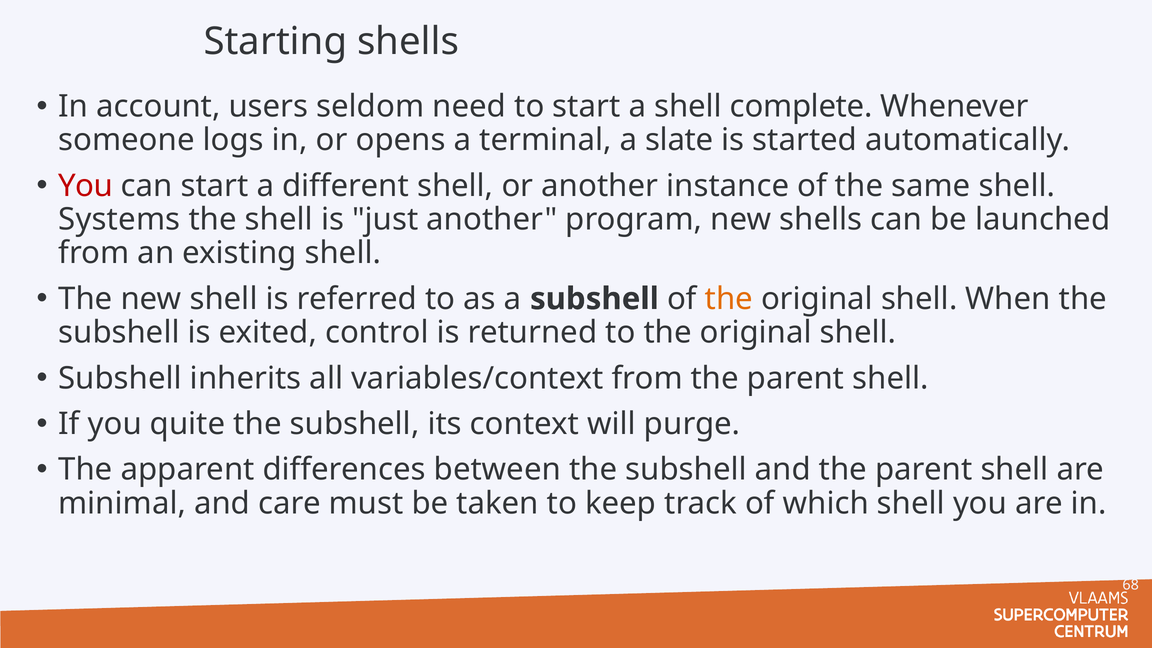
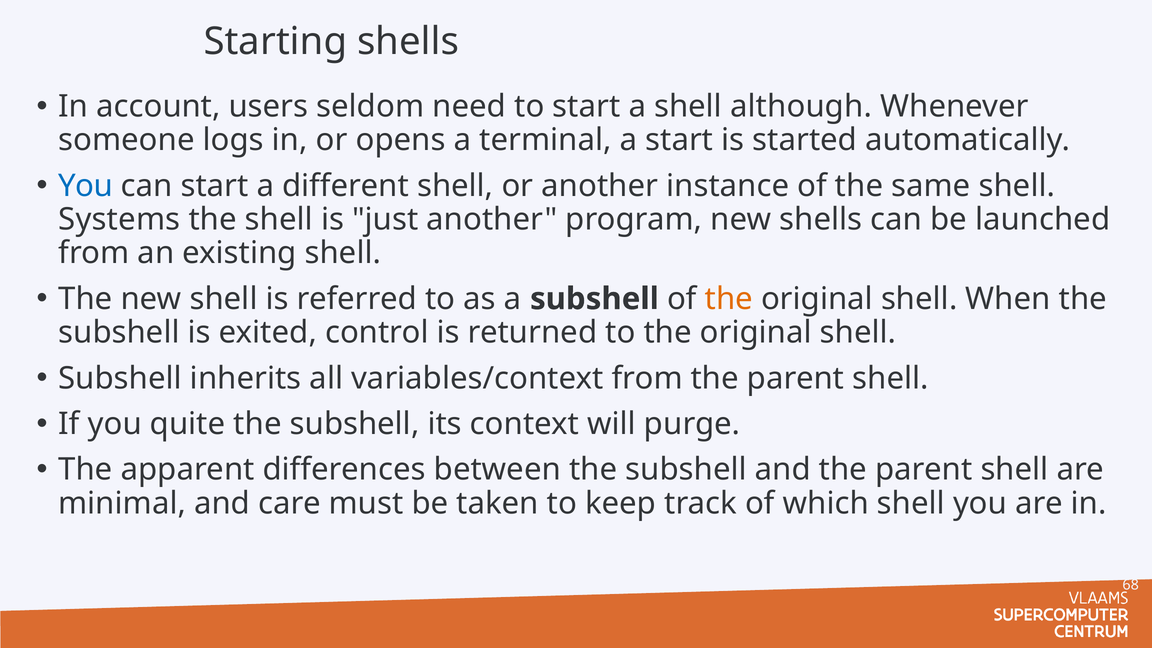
complete: complete -> although
a slate: slate -> start
You at (86, 186) colour: red -> blue
